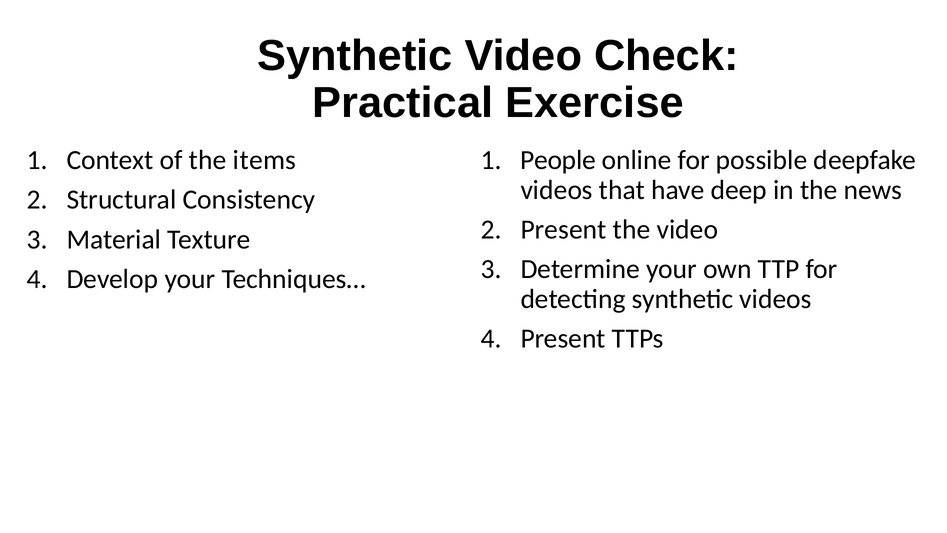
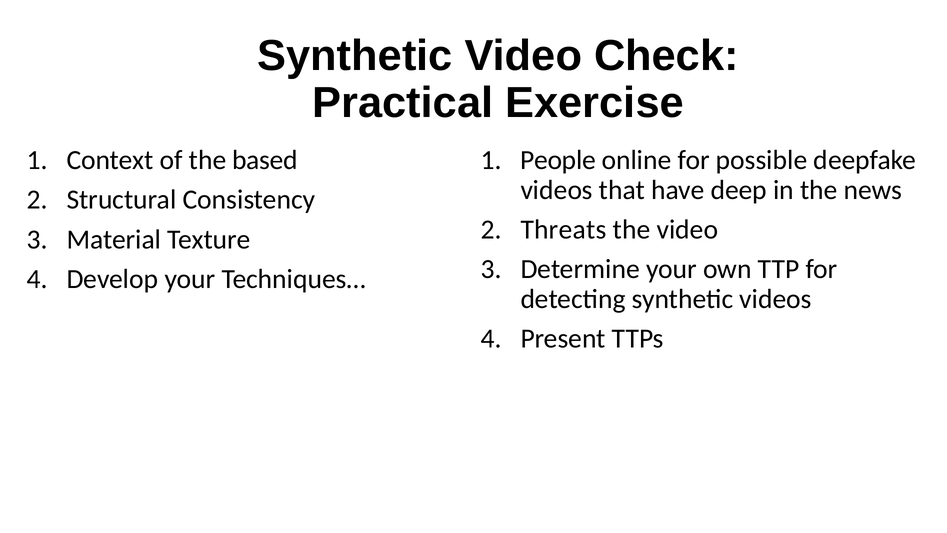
items: items -> based
Present at (564, 229): Present -> Threats
